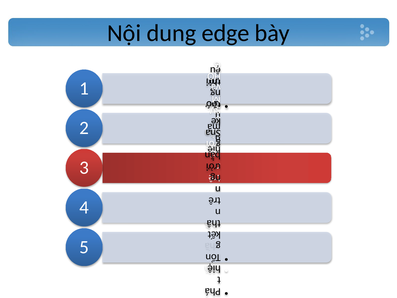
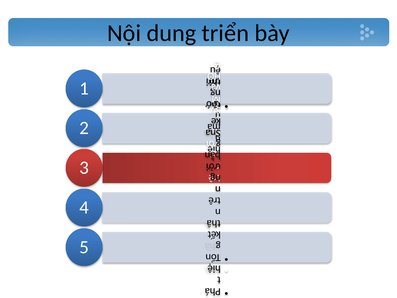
edge: edge -> triển
